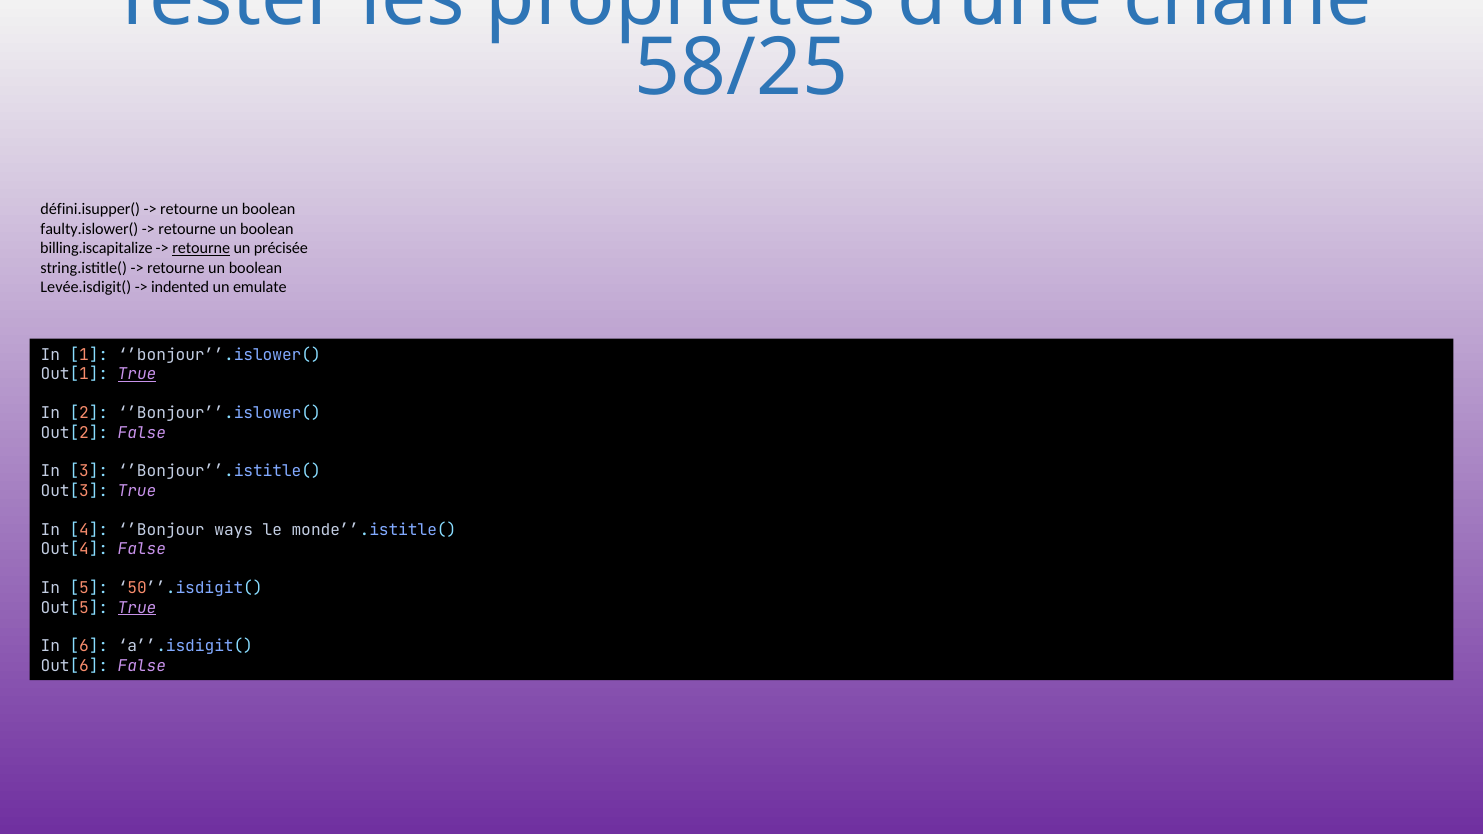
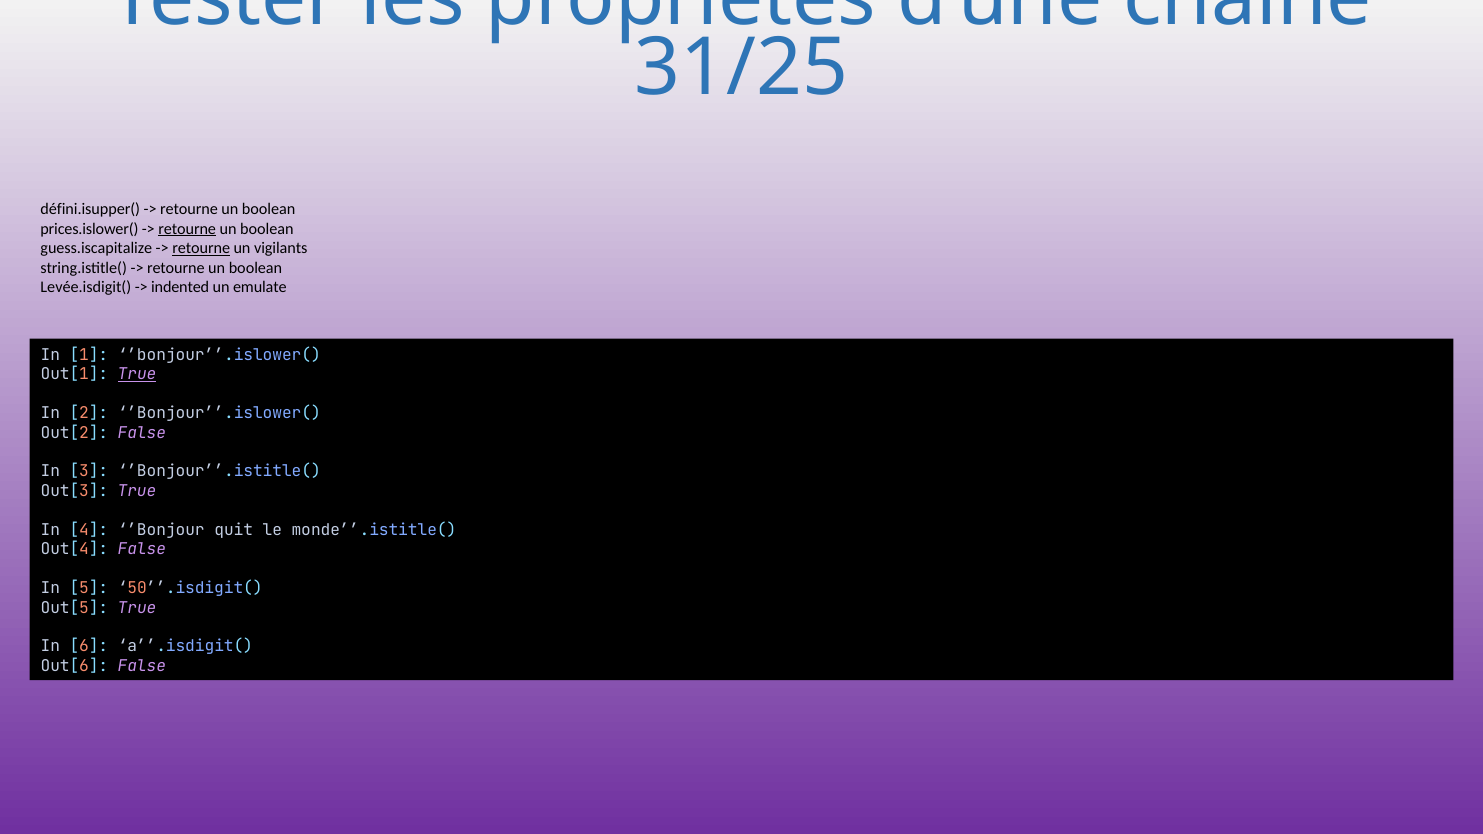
58/25: 58/25 -> 31/25
faulty.islower(: faulty.islower( -> prices.islower(
retourne at (187, 229) underline: none -> present
billing.iscapitalize: billing.iscapitalize -> guess.iscapitalize
précisée: précisée -> vigilants
ways: ways -> quit
True at (137, 608) underline: present -> none
